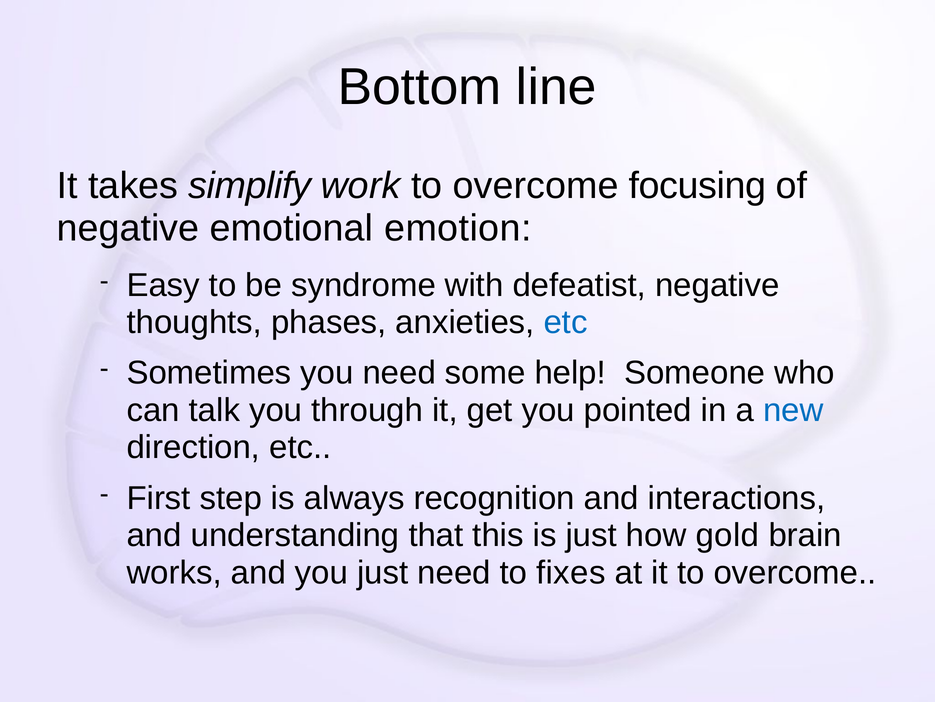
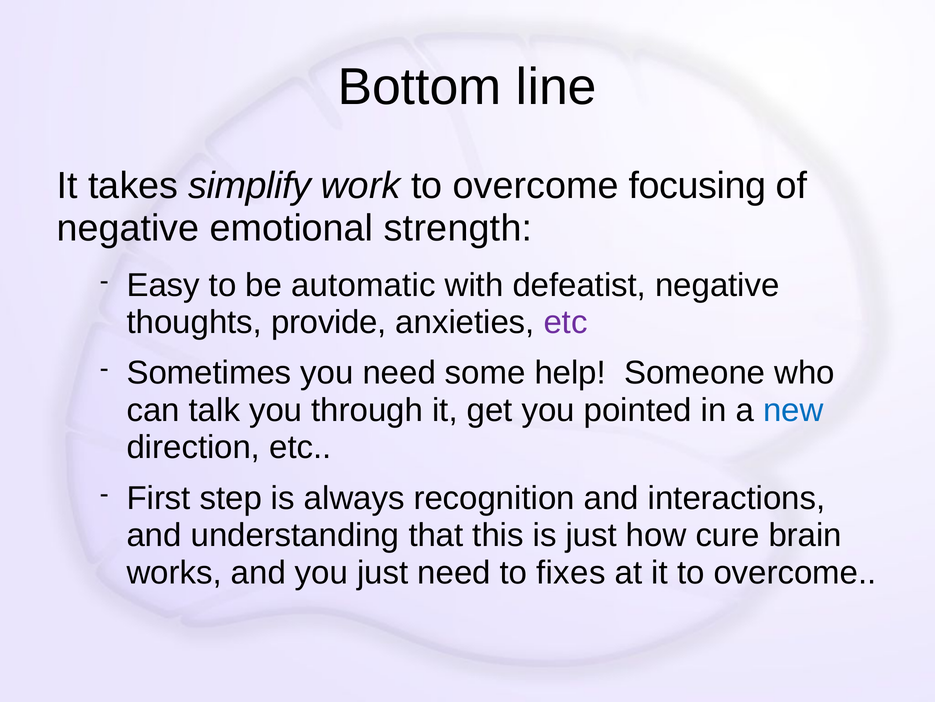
emotion: emotion -> strength
syndrome: syndrome -> automatic
phases: phases -> provide
etc at (566, 322) colour: blue -> purple
gold: gold -> cure
